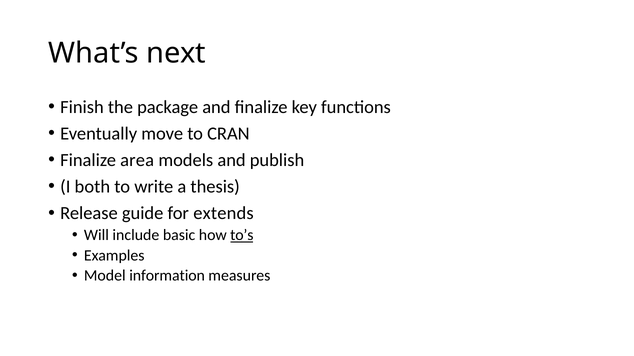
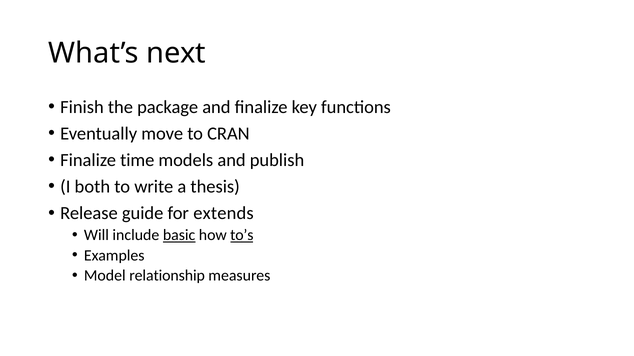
area: area -> time
basic underline: none -> present
information: information -> relationship
